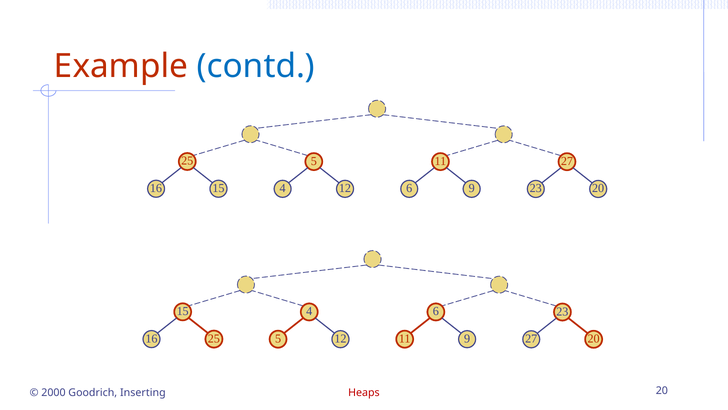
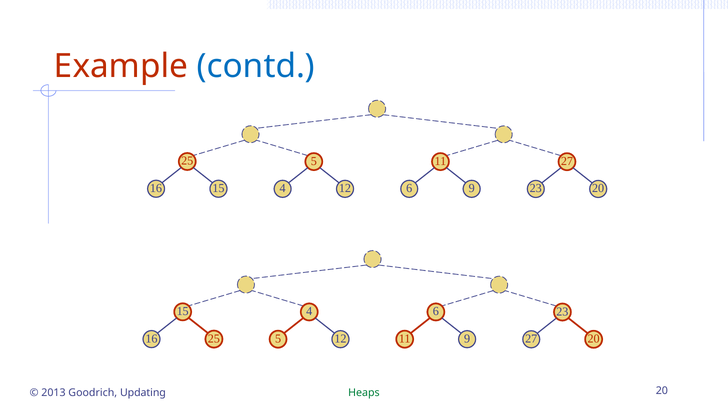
2000: 2000 -> 2013
Inserting: Inserting -> Updating
Heaps colour: red -> green
